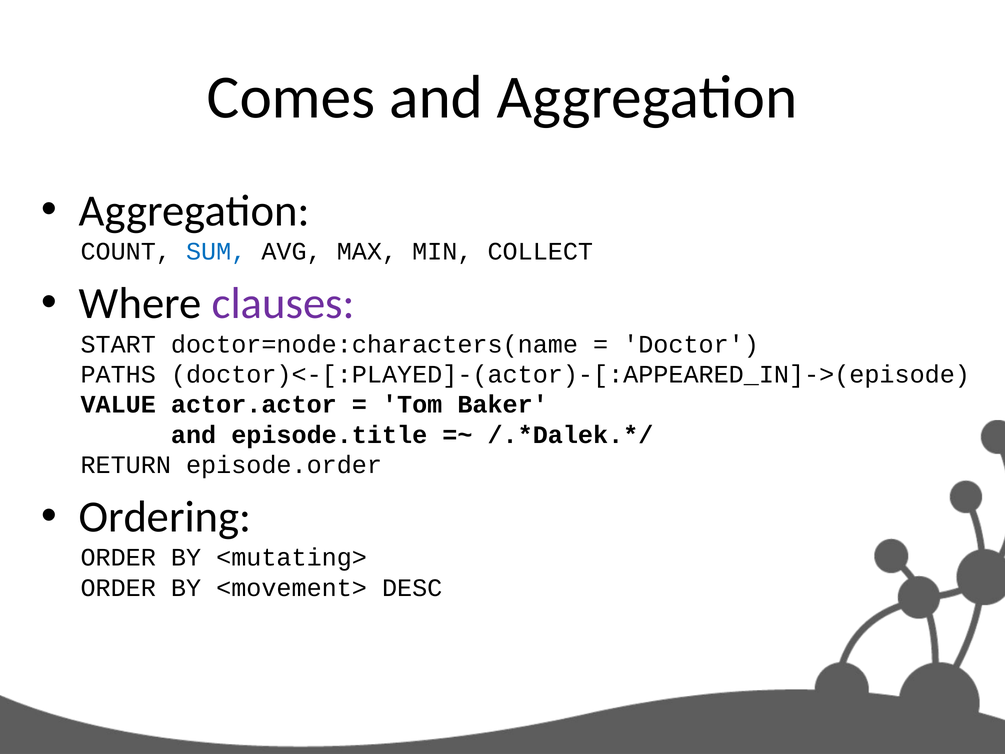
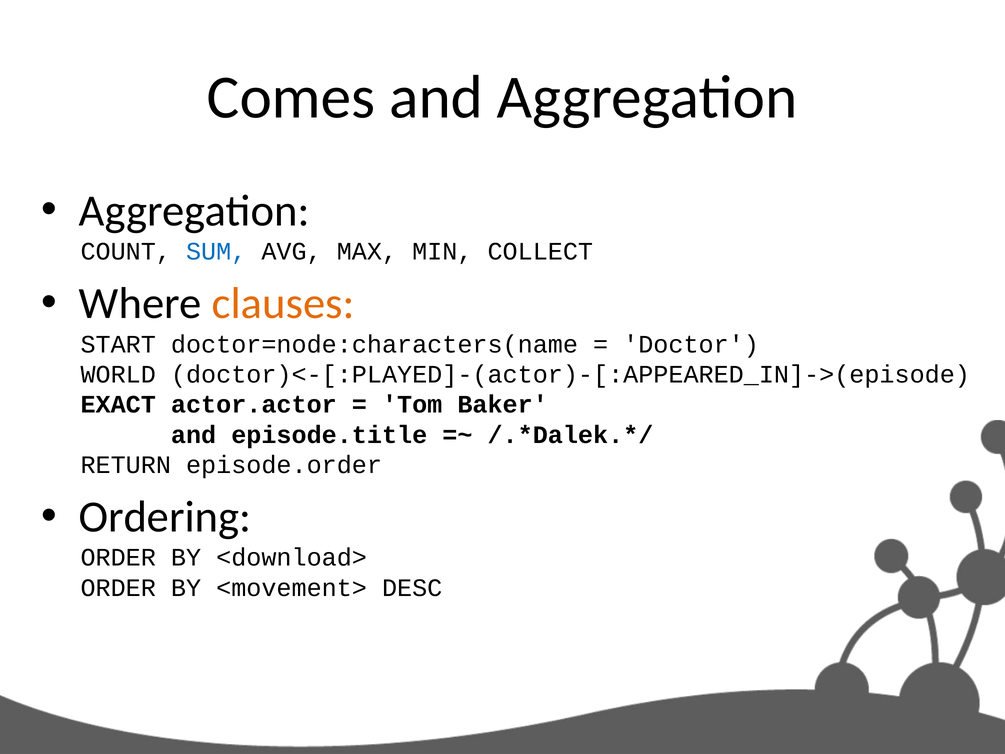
clauses colour: purple -> orange
PATHS: PATHS -> WORLD
VALUE: VALUE -> EXACT
<mutating>: <mutating> -> <download>
